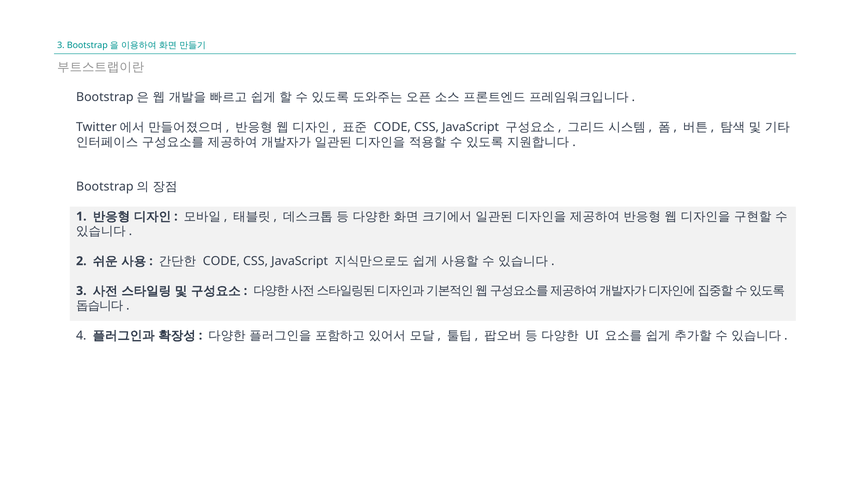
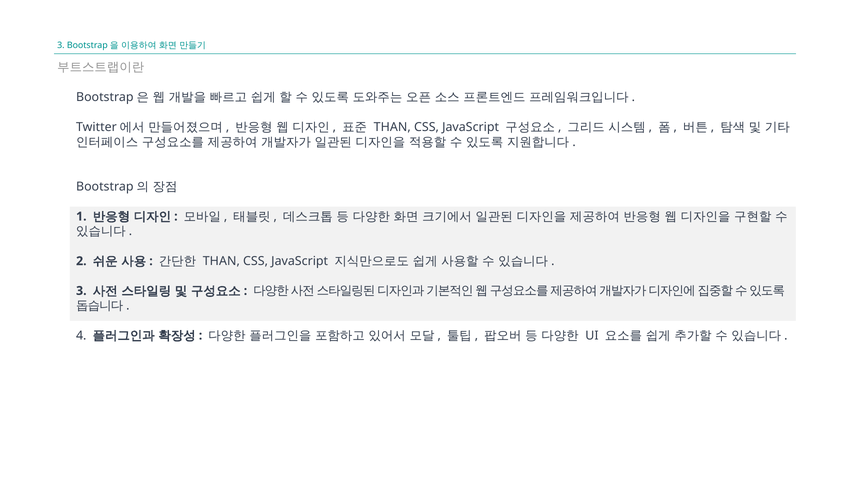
CODE at (392, 127): CODE -> THAN
CODE at (221, 261): CODE -> THAN
